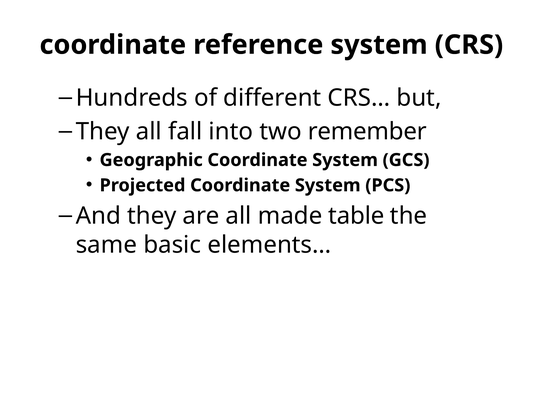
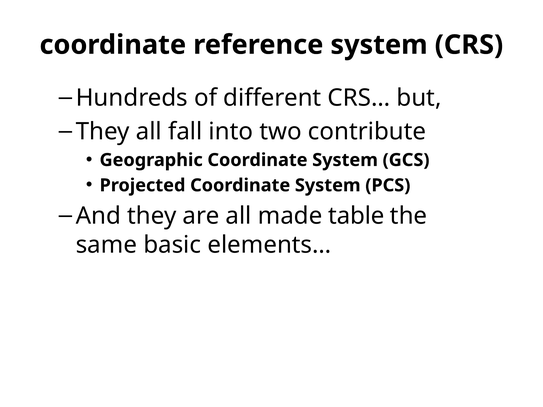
remember: remember -> contribute
